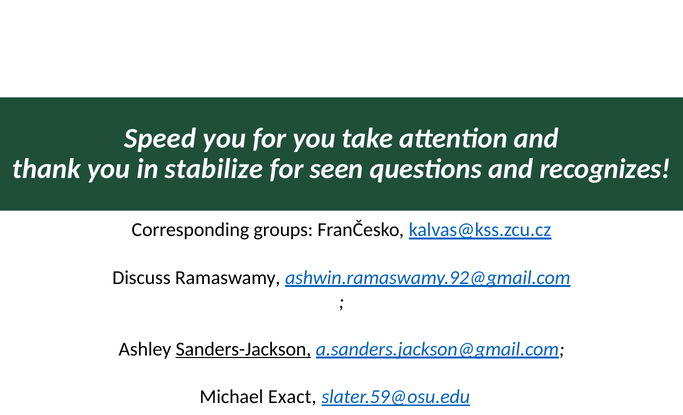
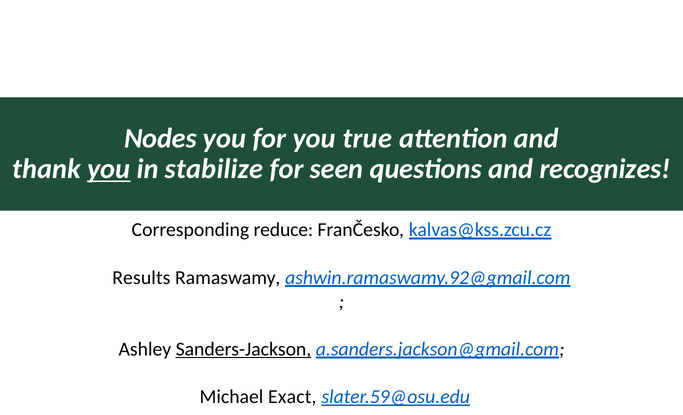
Speed: Speed -> Nodes
take: take -> true
you at (109, 169) underline: none -> present
groups: groups -> reduce
Discuss: Discuss -> Results
